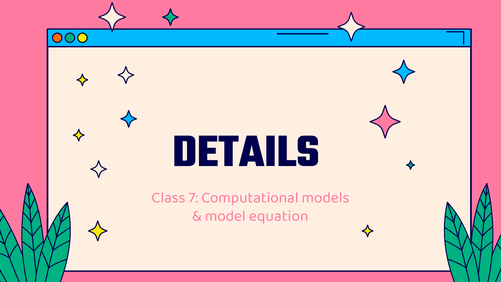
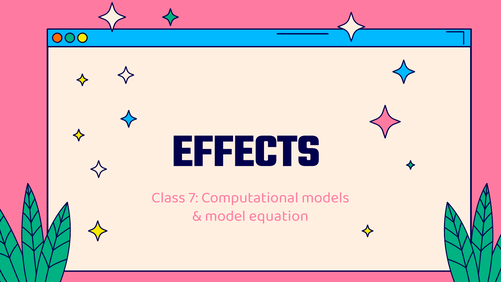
DETAILS: DETAILS -> EFFECTS
